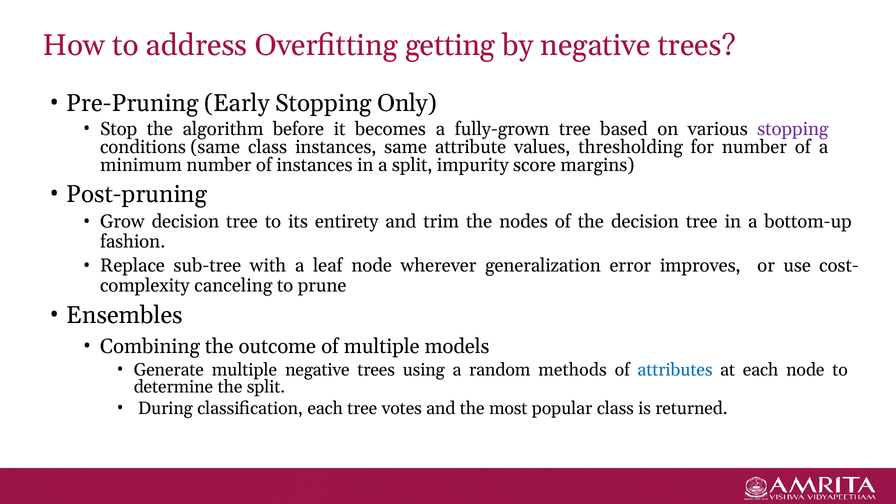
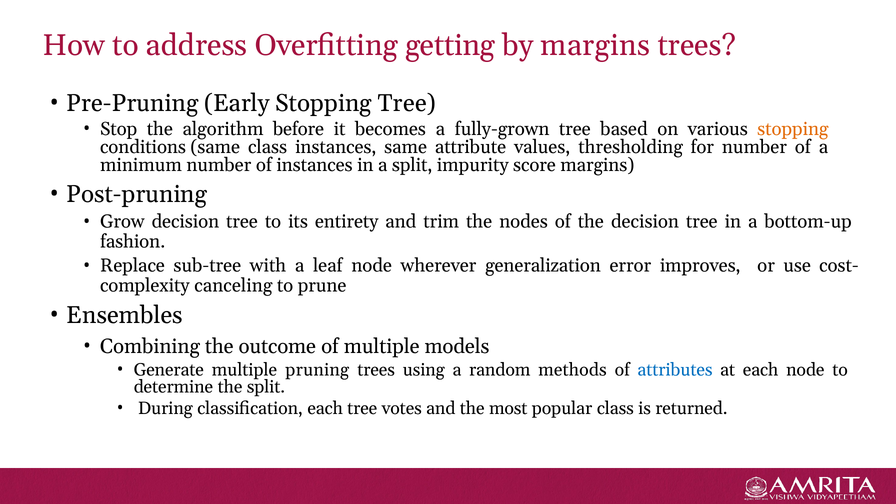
by negative: negative -> margins
Stopping Only: Only -> Tree
stopping at (793, 129) colour: purple -> orange
multiple negative: negative -> pruning
